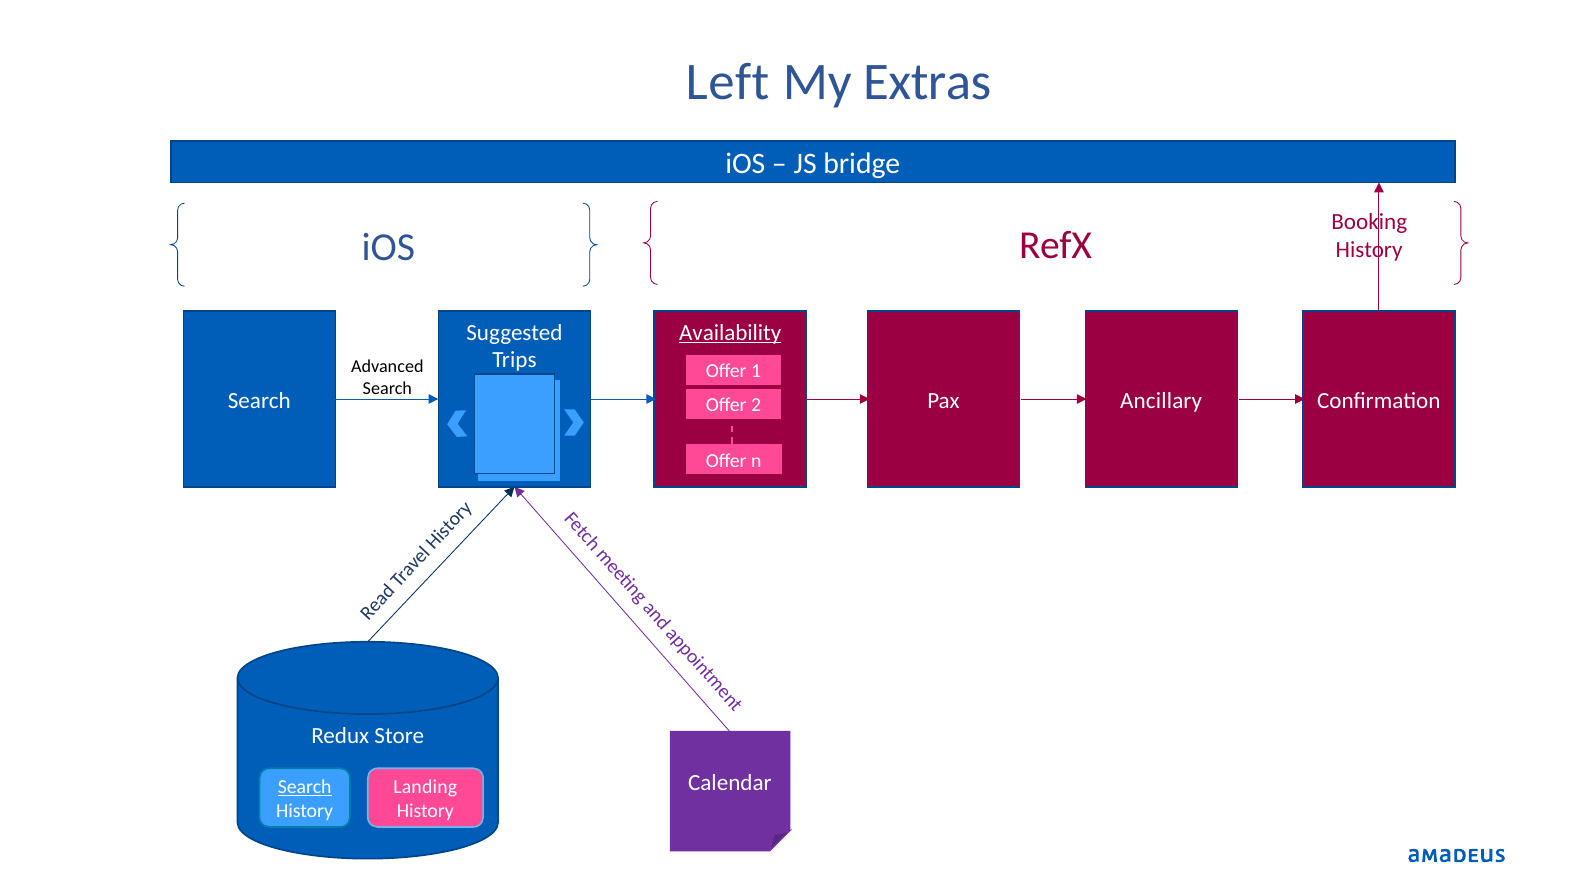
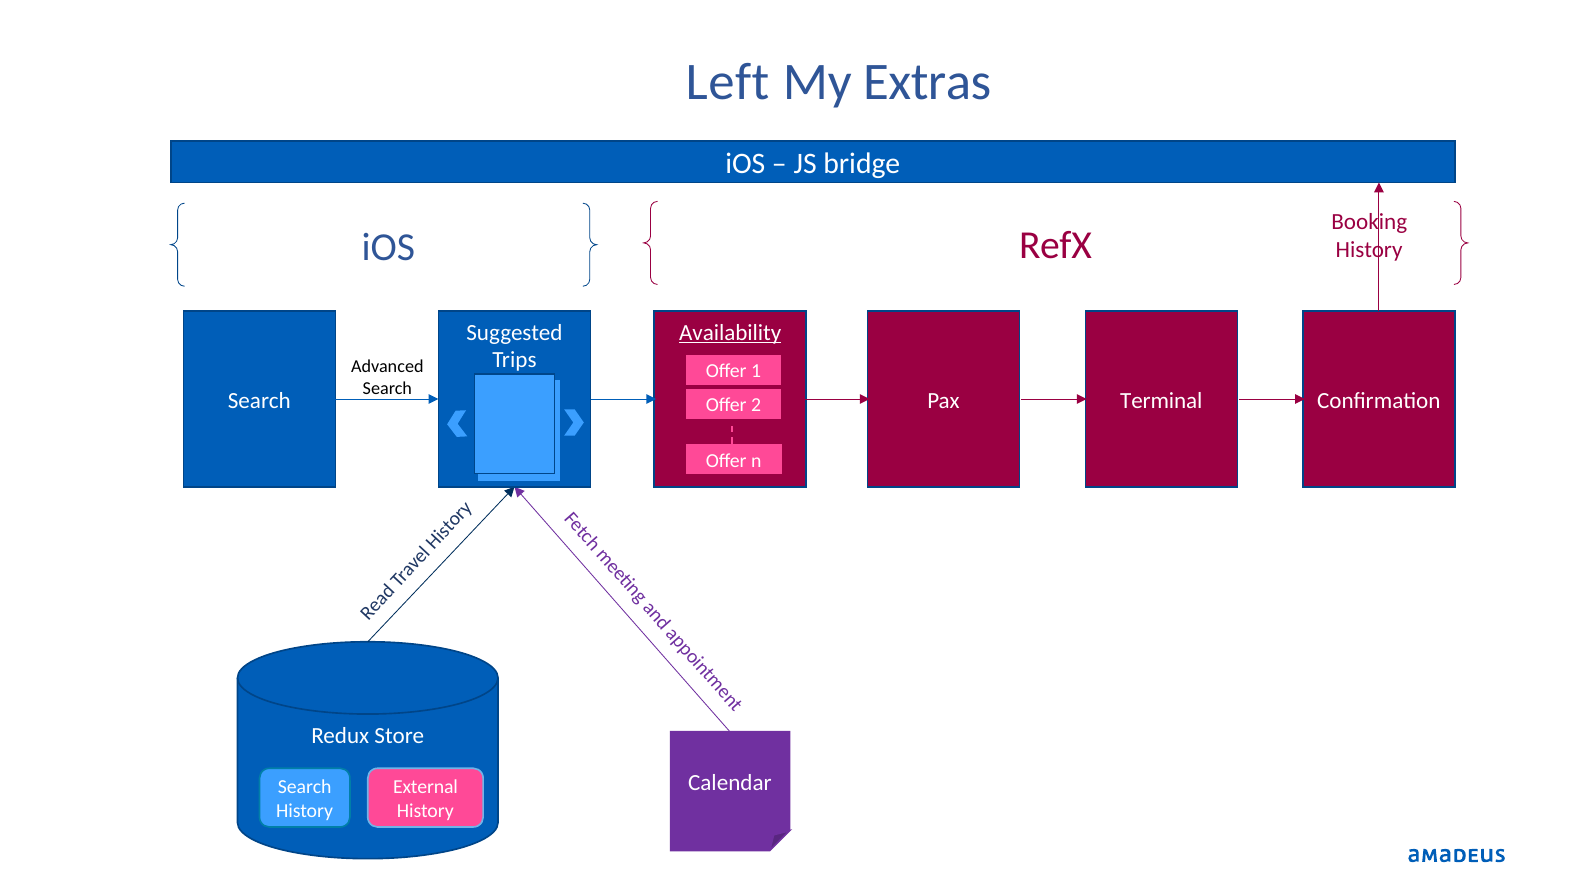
Ancillary: Ancillary -> Terminal
Search at (305, 788) underline: present -> none
Landing: Landing -> External
